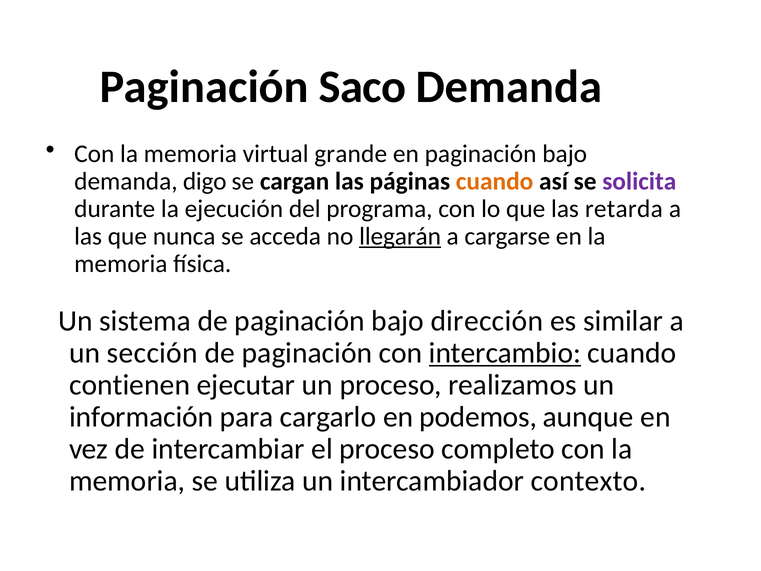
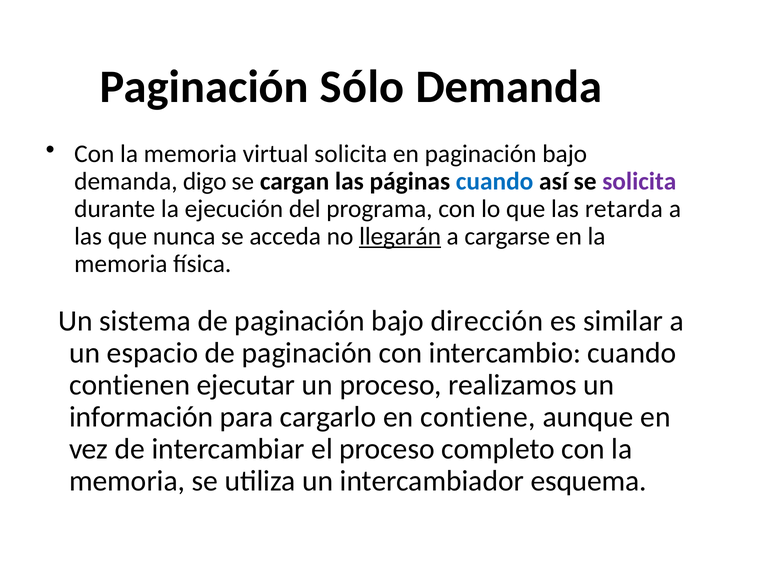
Saco: Saco -> Sólo
virtual grande: grande -> solicita
cuando at (495, 181) colour: orange -> blue
sección: sección -> espacio
intercambio underline: present -> none
podemos: podemos -> contiene
contexto: contexto -> esquema
